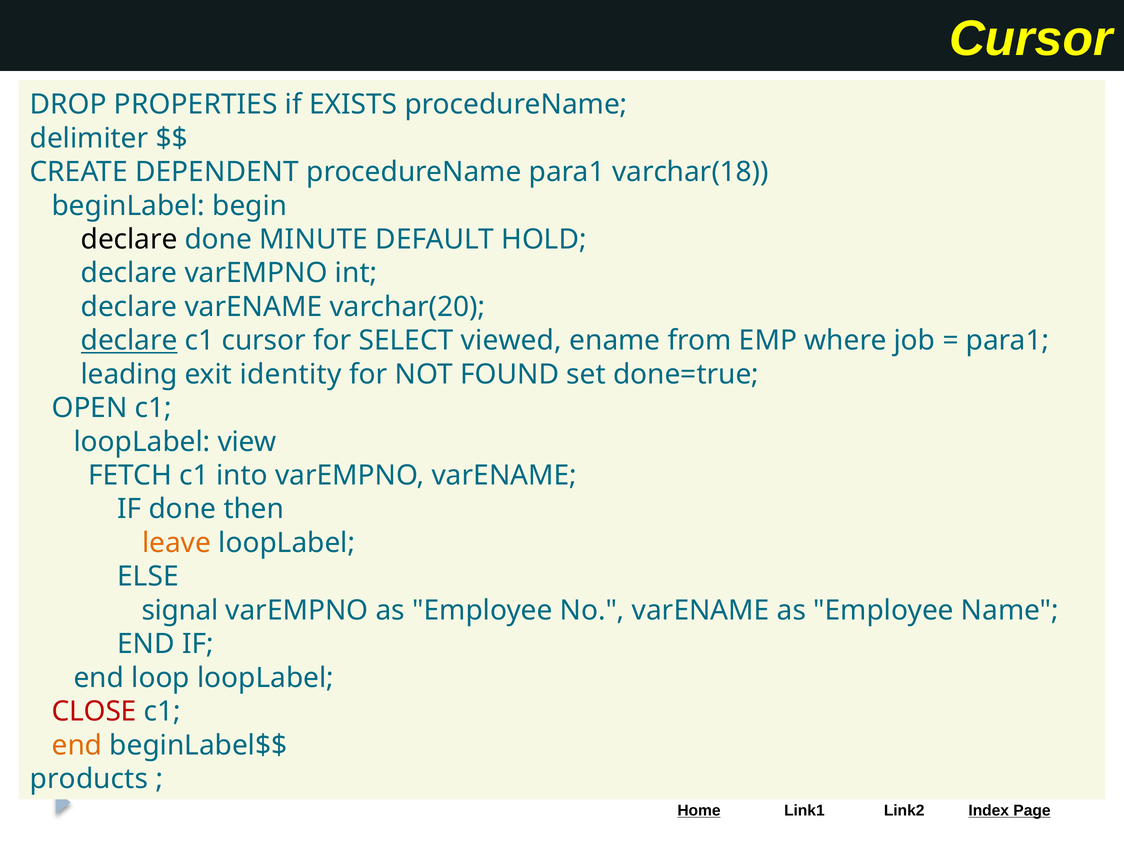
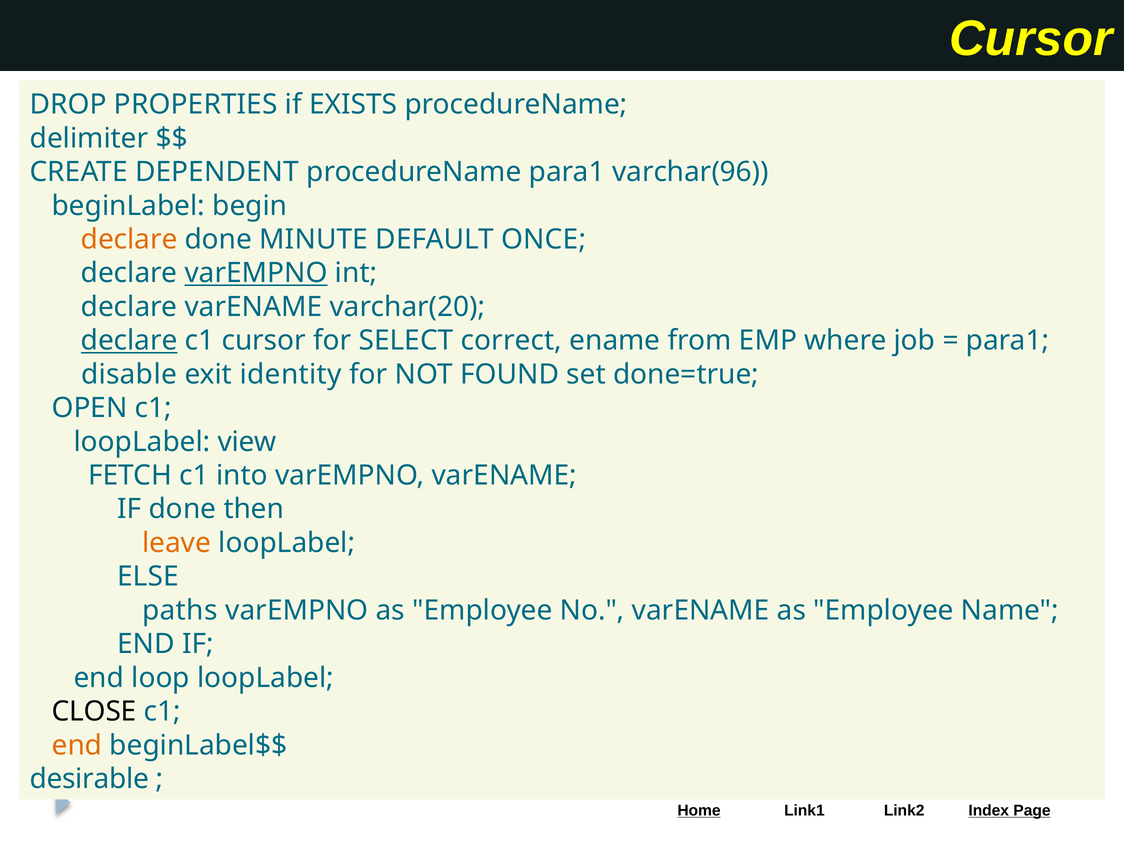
varchar(18: varchar(18 -> varchar(96
declare at (129, 239) colour: black -> orange
HOLD: HOLD -> ONCE
varEMPNO at (256, 273) underline: none -> present
viewed: viewed -> correct
leading: leading -> disable
signal: signal -> paths
CLOSE colour: red -> black
products: products -> desirable
